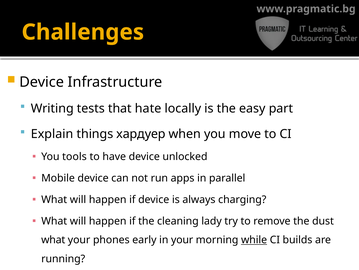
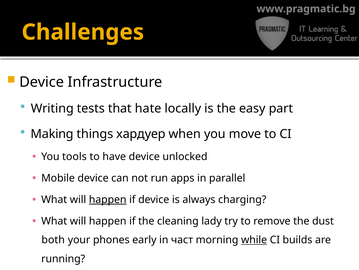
Explain: Explain -> Making
happen at (108, 199) underline: none -> present
what at (53, 239): what -> both
in your: your -> част
